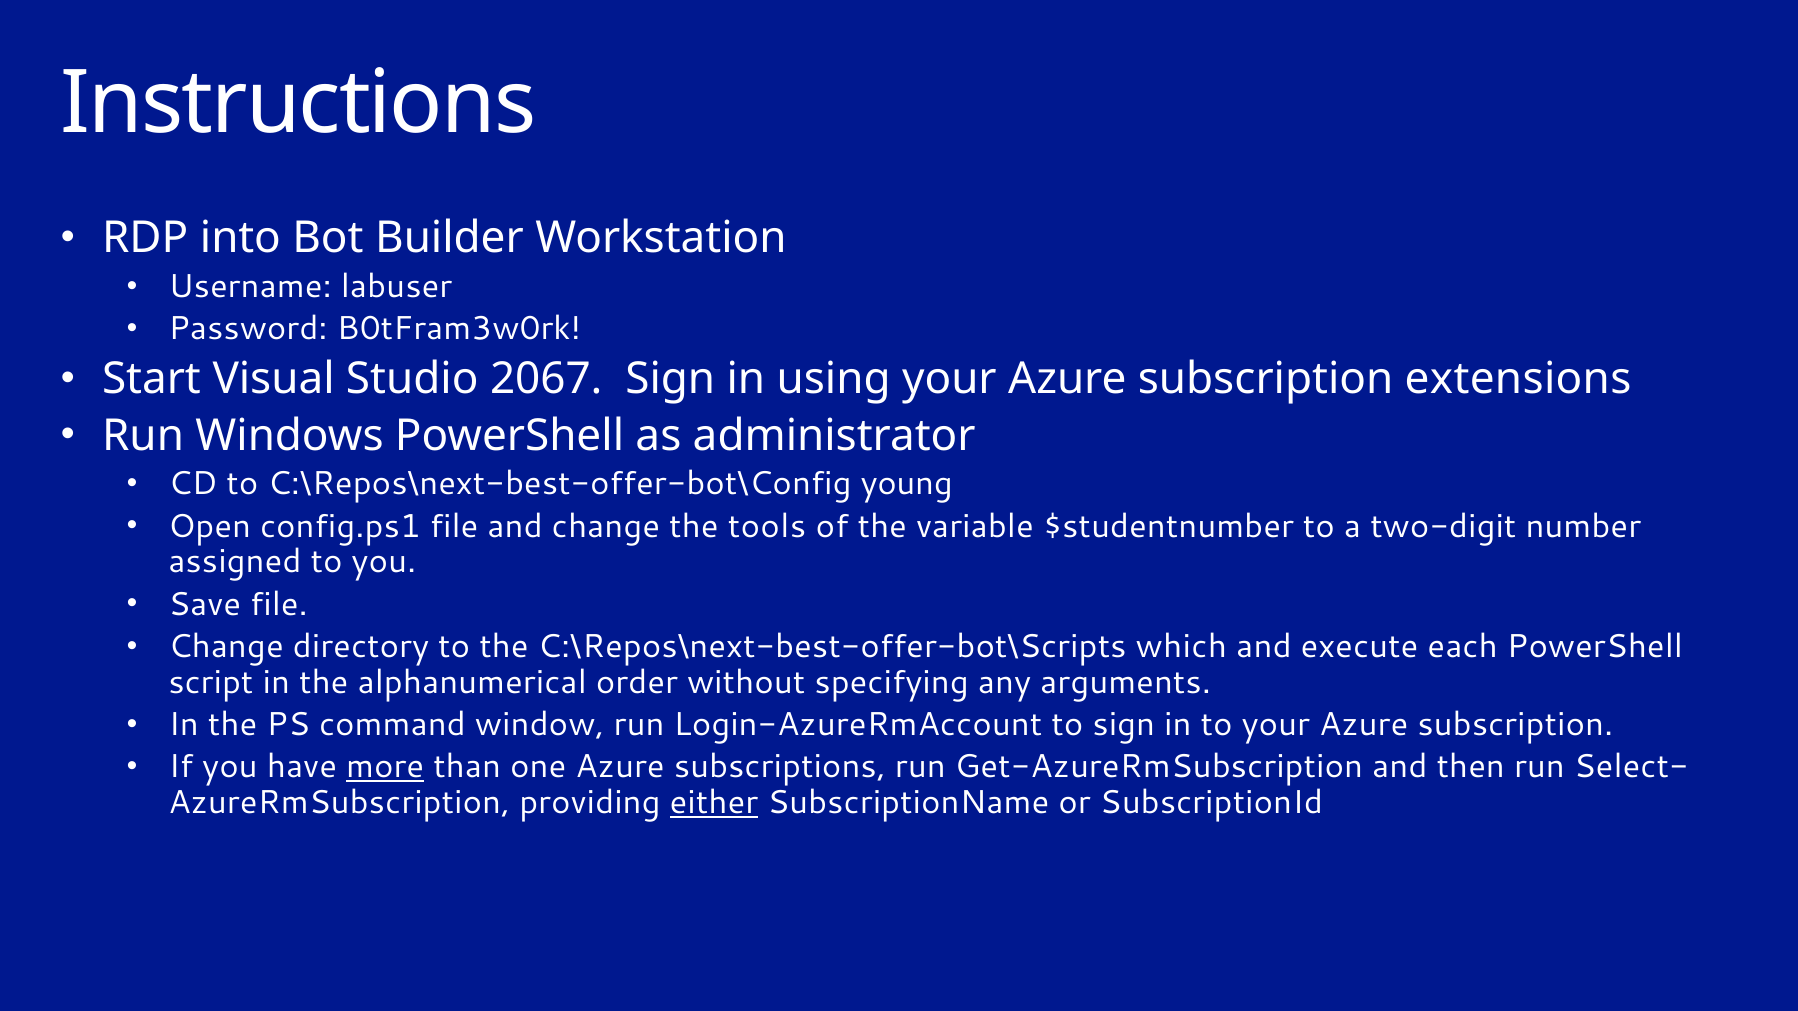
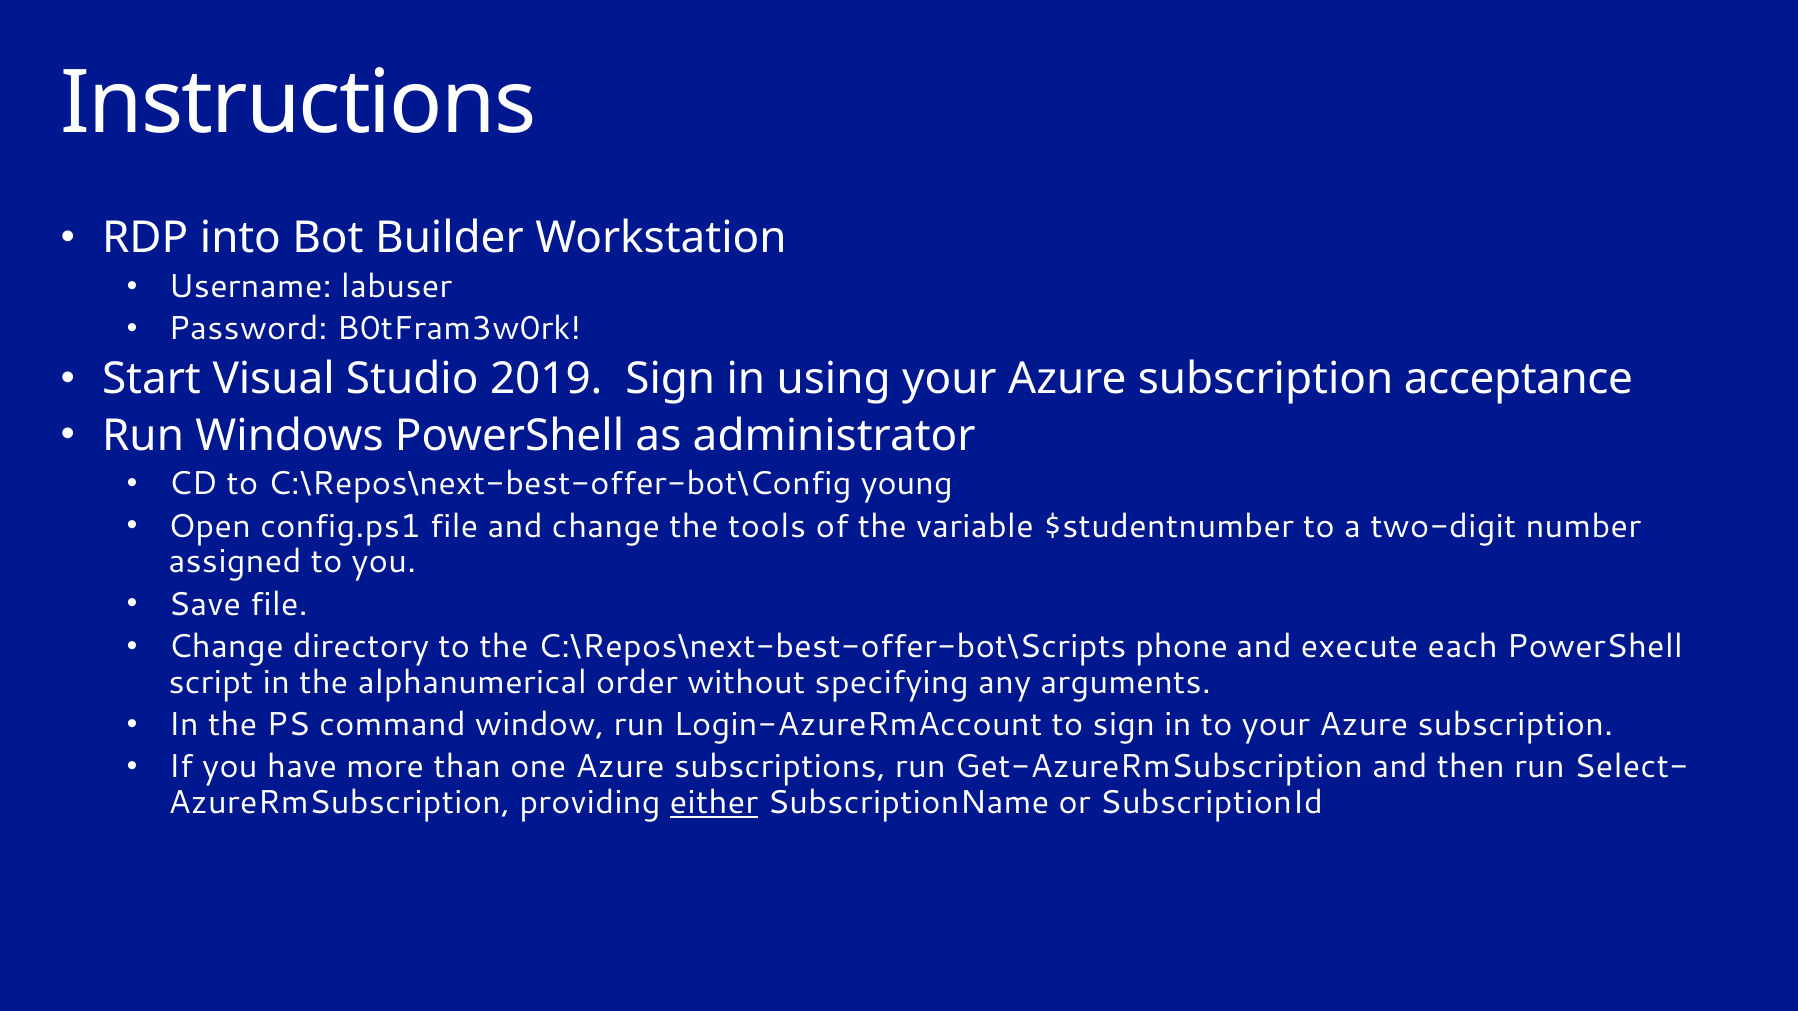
2067: 2067 -> 2019
extensions: extensions -> acceptance
which: which -> phone
more underline: present -> none
